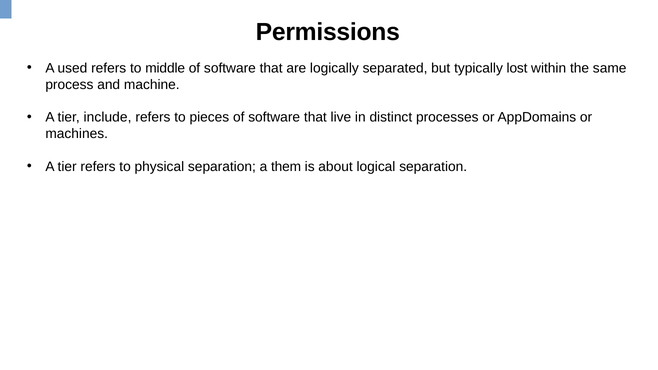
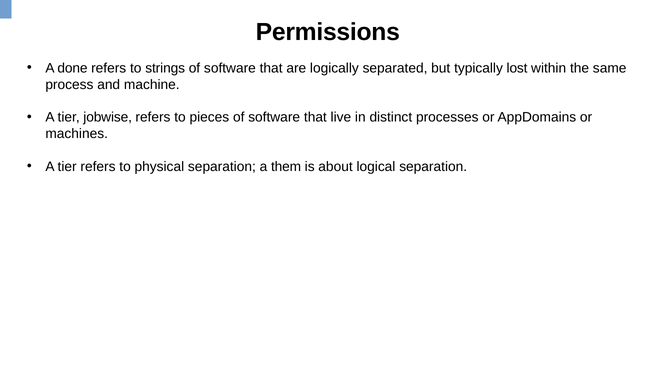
used: used -> done
middle: middle -> strings
include: include -> jobwise
